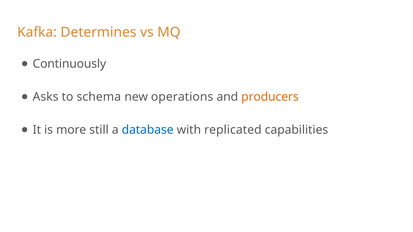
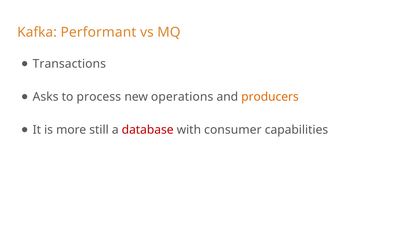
Determines: Determines -> Performant
Continuously: Continuously -> Transactions
schema: schema -> process
database colour: blue -> red
replicated: replicated -> consumer
